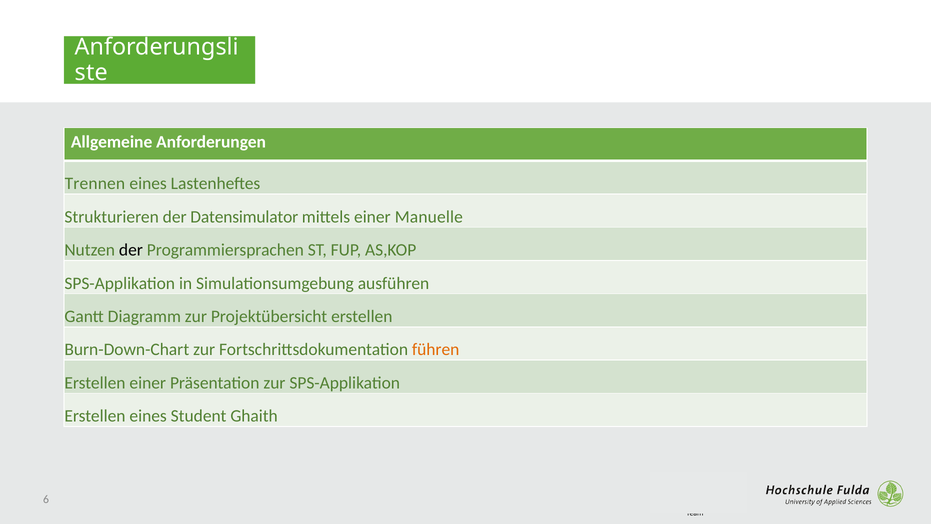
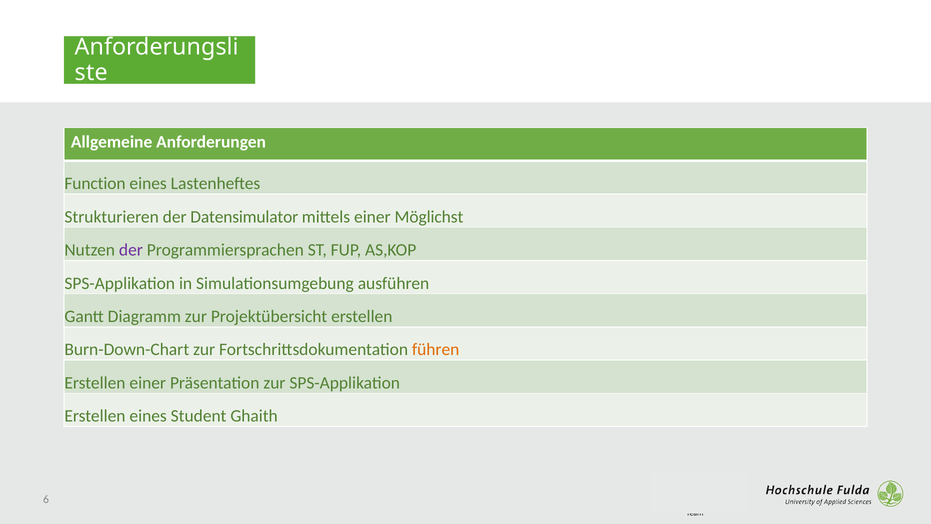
Trennen: Trennen -> Function
Manuelle: Manuelle -> Möglichst
der at (131, 250) colour: black -> purple
